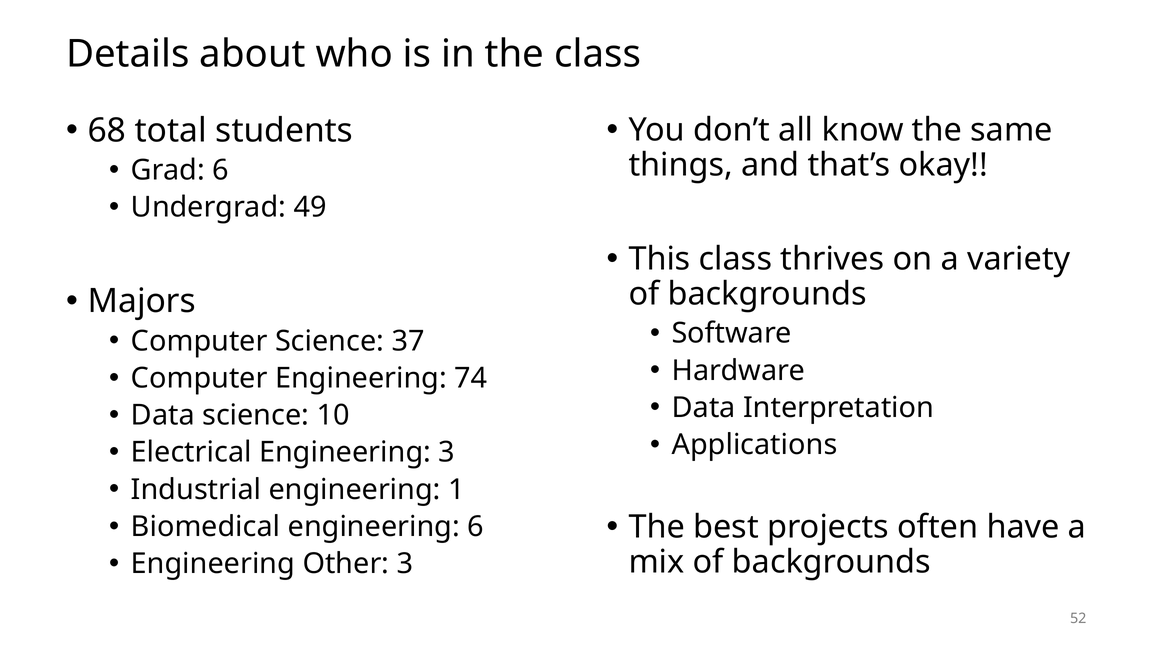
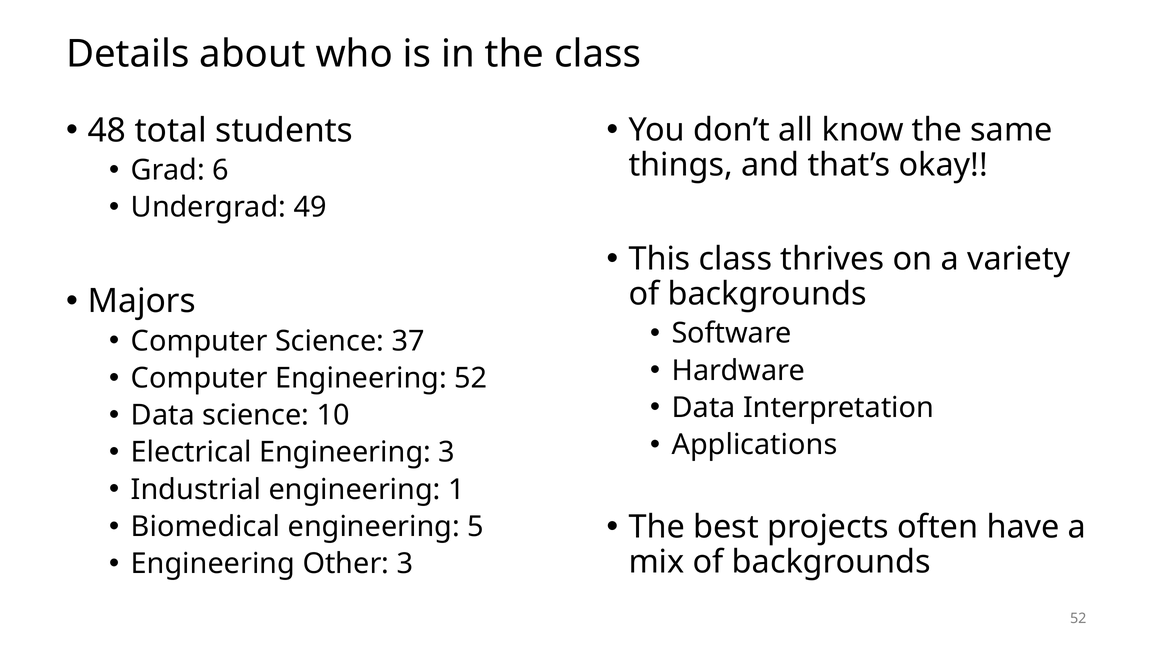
68: 68 -> 48
Engineering 74: 74 -> 52
engineering 6: 6 -> 5
